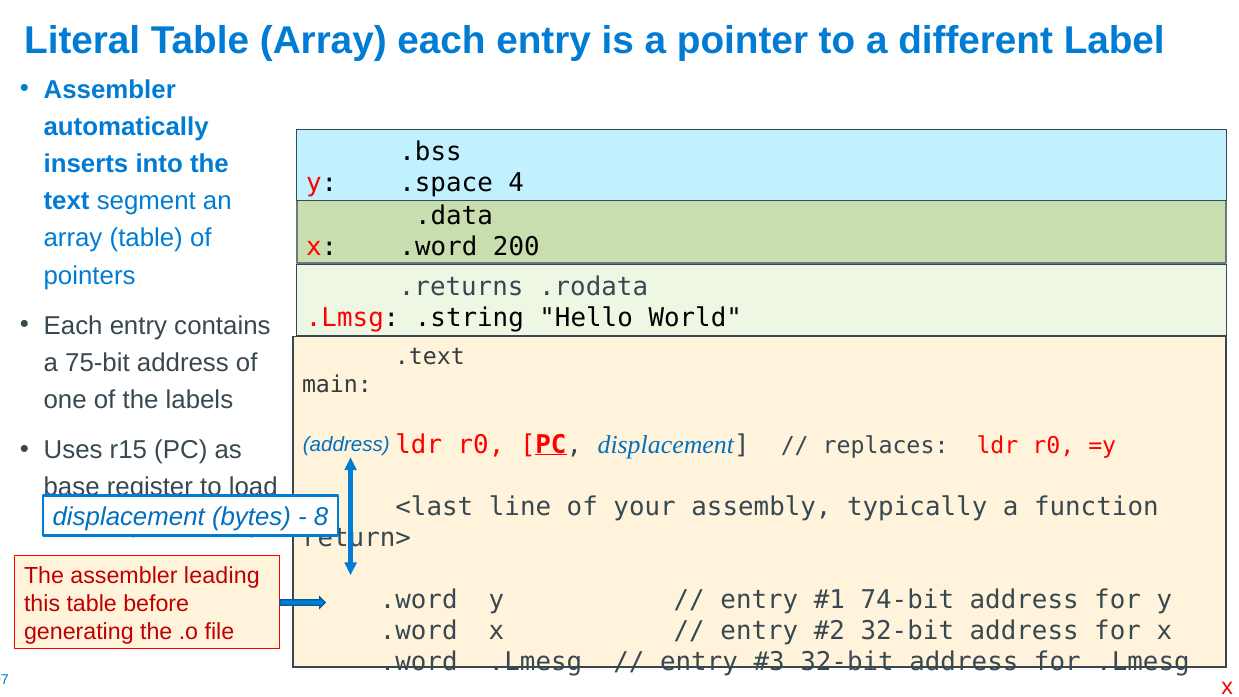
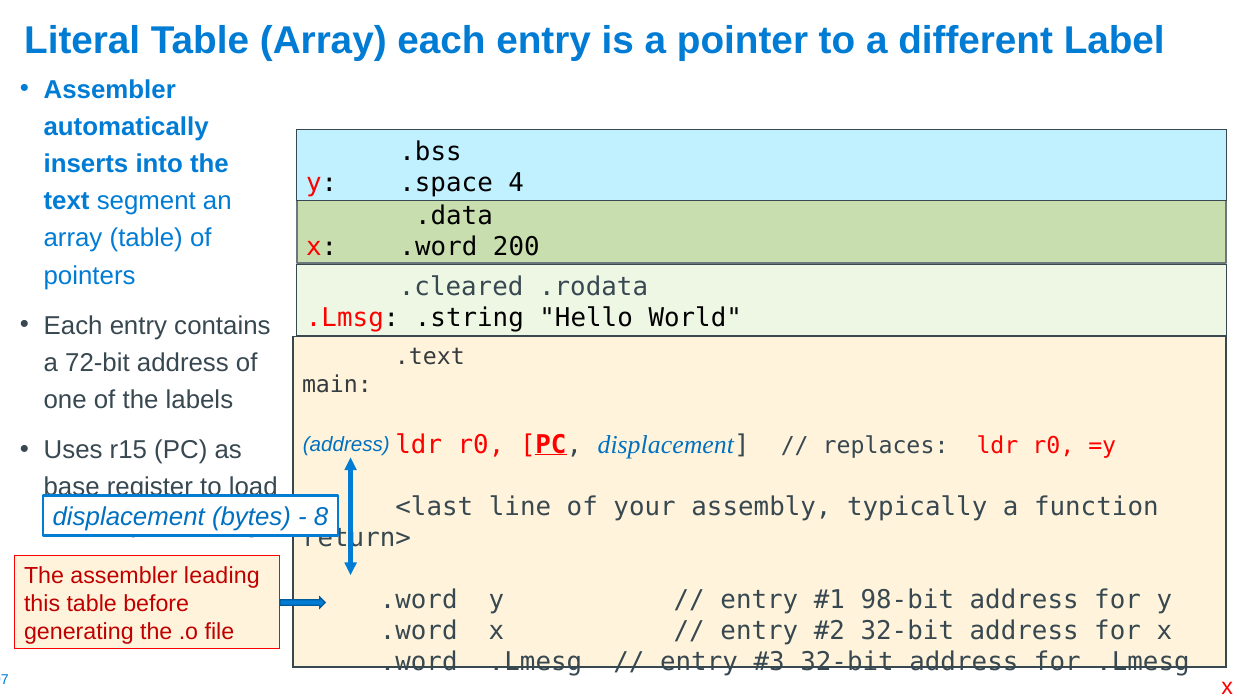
.returns: .returns -> .cleared
75-bit: 75-bit -> 72-bit
74-bit: 74-bit -> 98-bit
